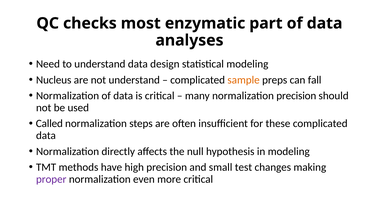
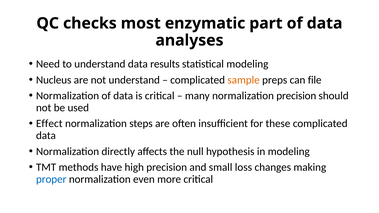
design: design -> results
fall: fall -> file
Called: Called -> Effect
test: test -> loss
proper colour: purple -> blue
